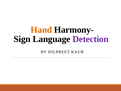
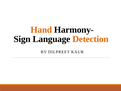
Detection colour: purple -> orange
